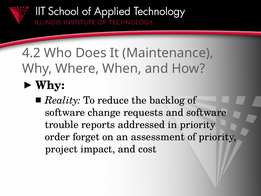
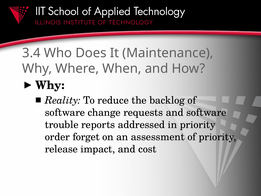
4.2: 4.2 -> 3.4
project: project -> release
